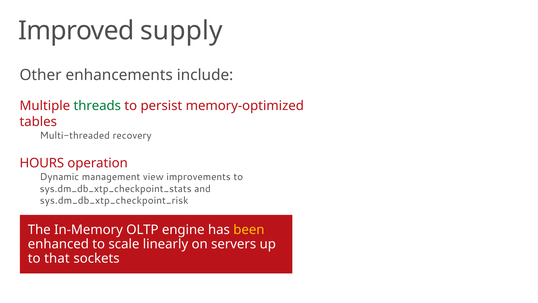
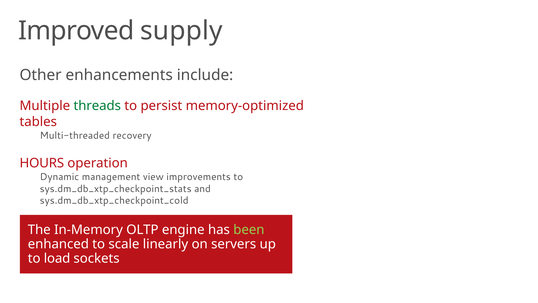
sys.dm_db_xtp_checkpoint_risk: sys.dm_db_xtp_checkpoint_risk -> sys.dm_db_xtp_checkpoint_cold
been colour: yellow -> light green
that: that -> load
